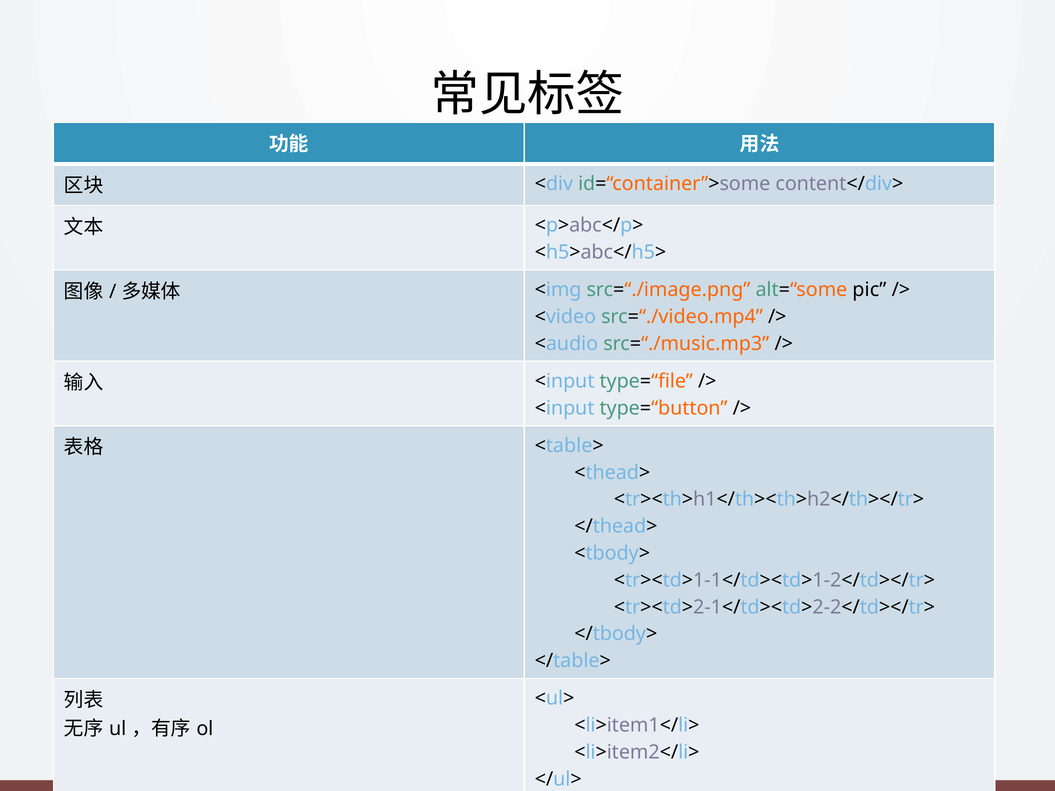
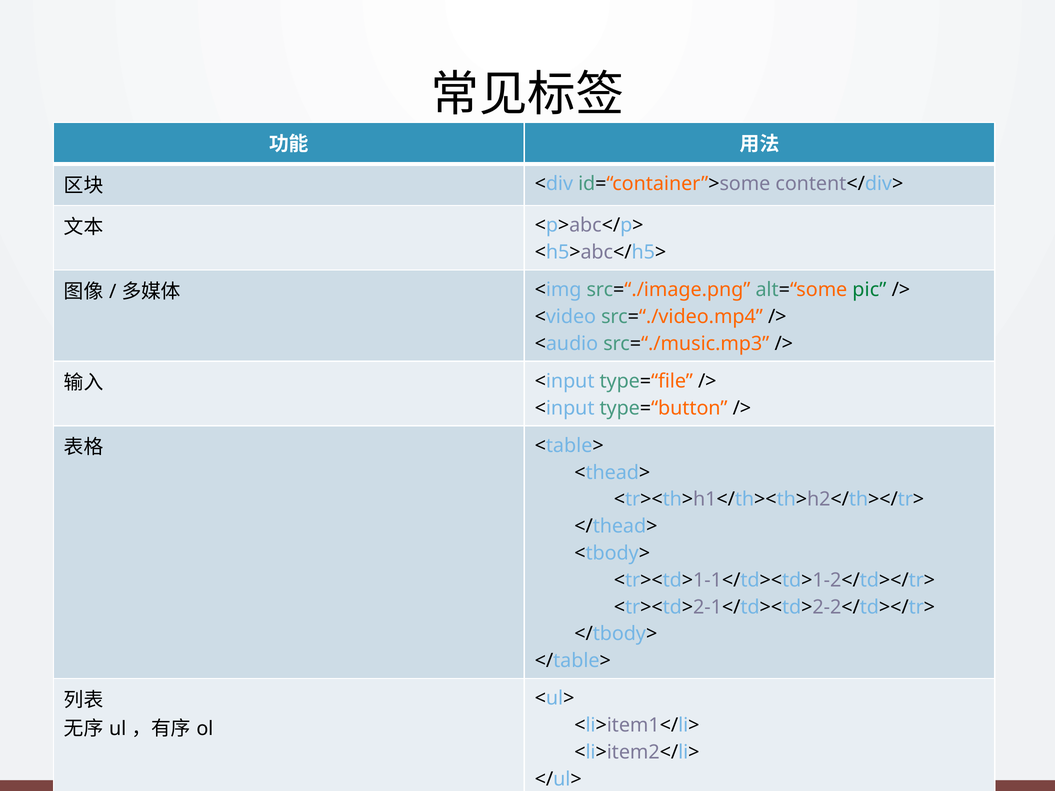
pic colour: black -> green
